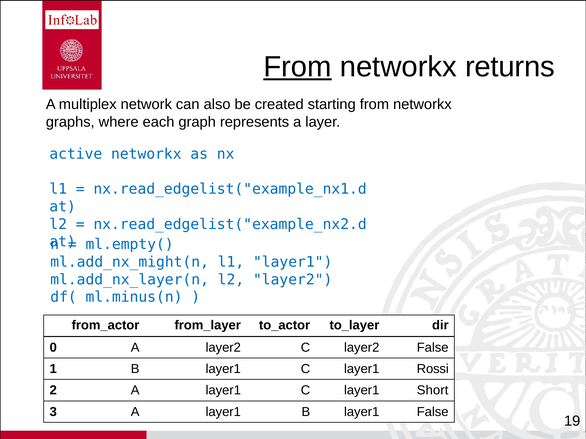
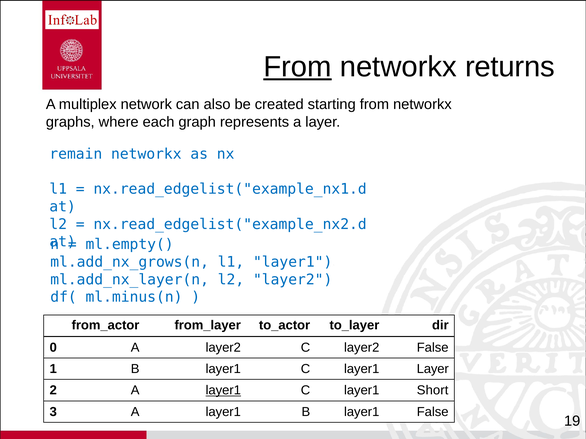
active: active -> remain
ml.add_nx_might(n: ml.add_nx_might(n -> ml.add_nx_grows(n
layer1 Rossi: Rossi -> Layer
layer1 at (223, 391) underline: none -> present
